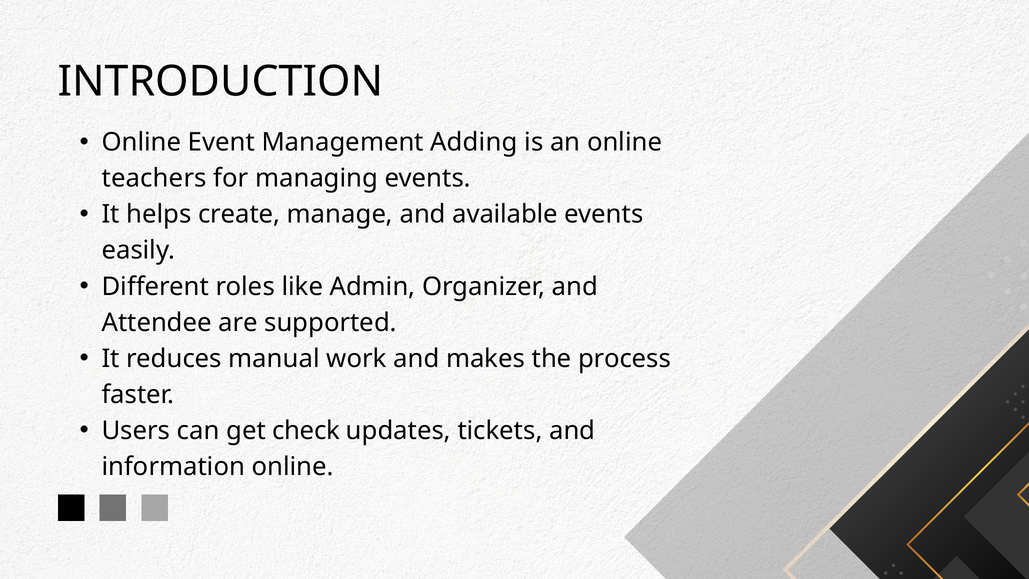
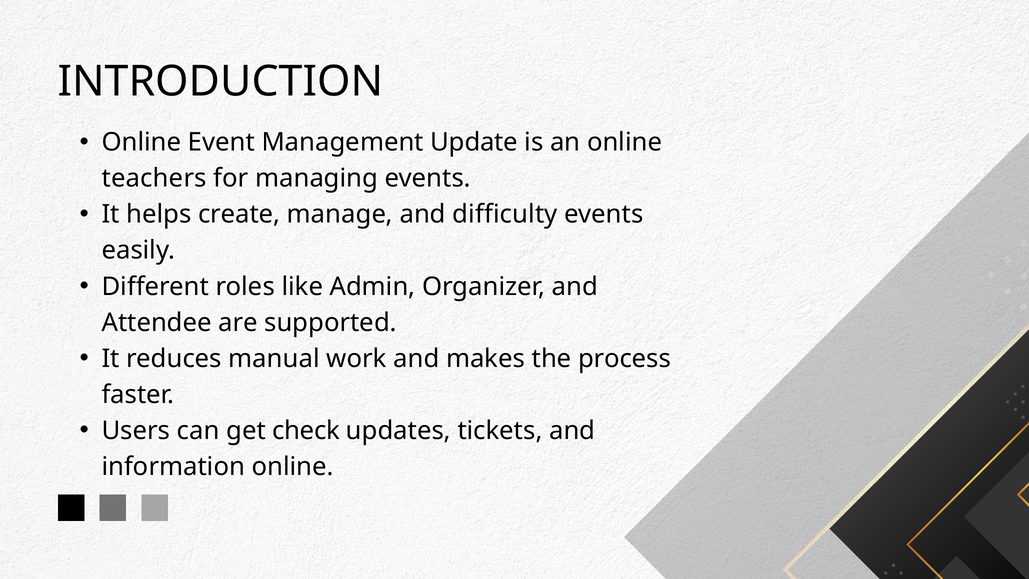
Adding: Adding -> Update
available: available -> difficulty
